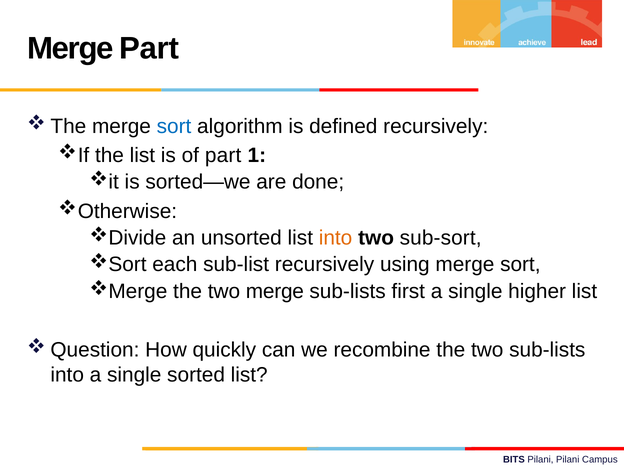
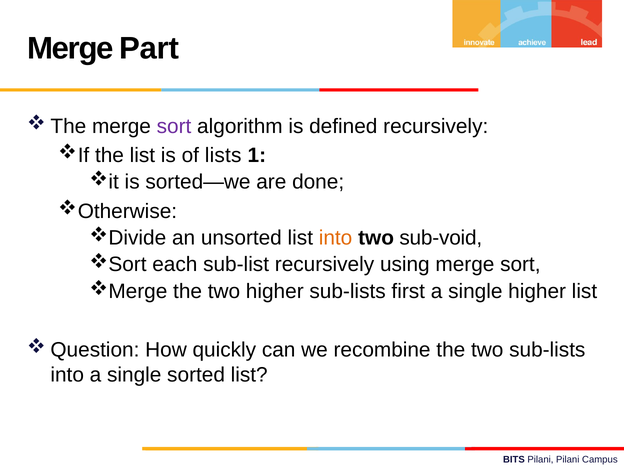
sort at (174, 126) colour: blue -> purple
of part: part -> lists
sub-sort: sub-sort -> sub-void
two merge: merge -> higher
